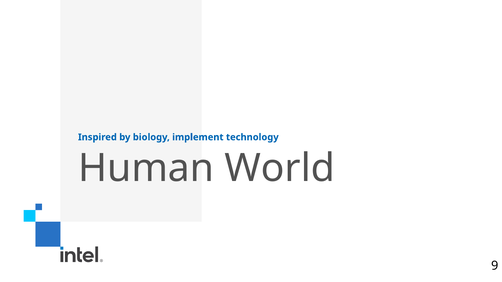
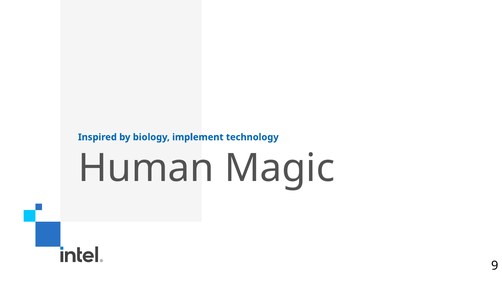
World: World -> Magic
